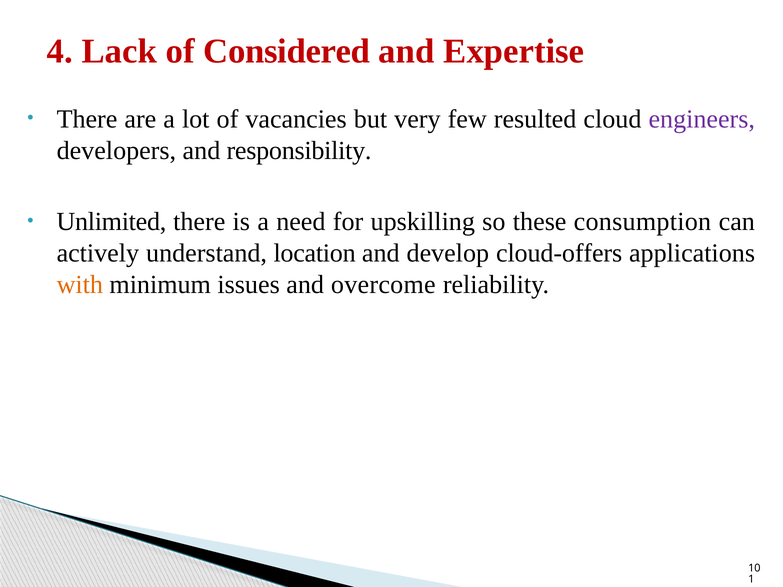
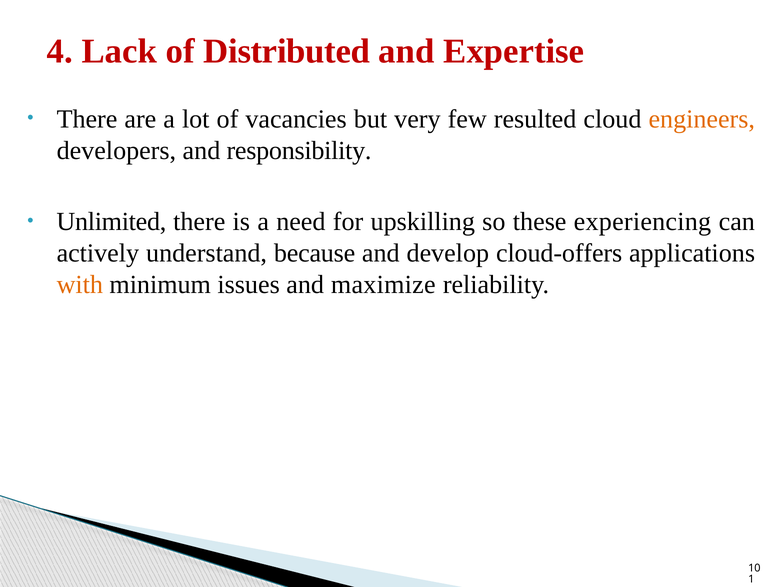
Considered: Considered -> Distributed
engineers colour: purple -> orange
consumption: consumption -> experiencing
location: location -> because
overcome: overcome -> maximize
